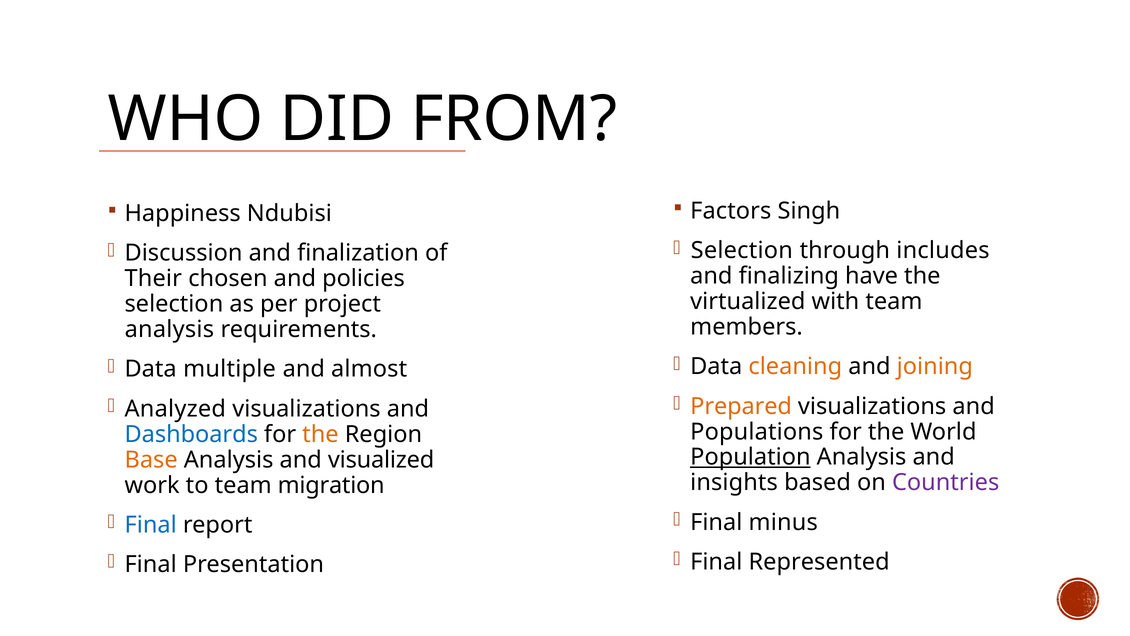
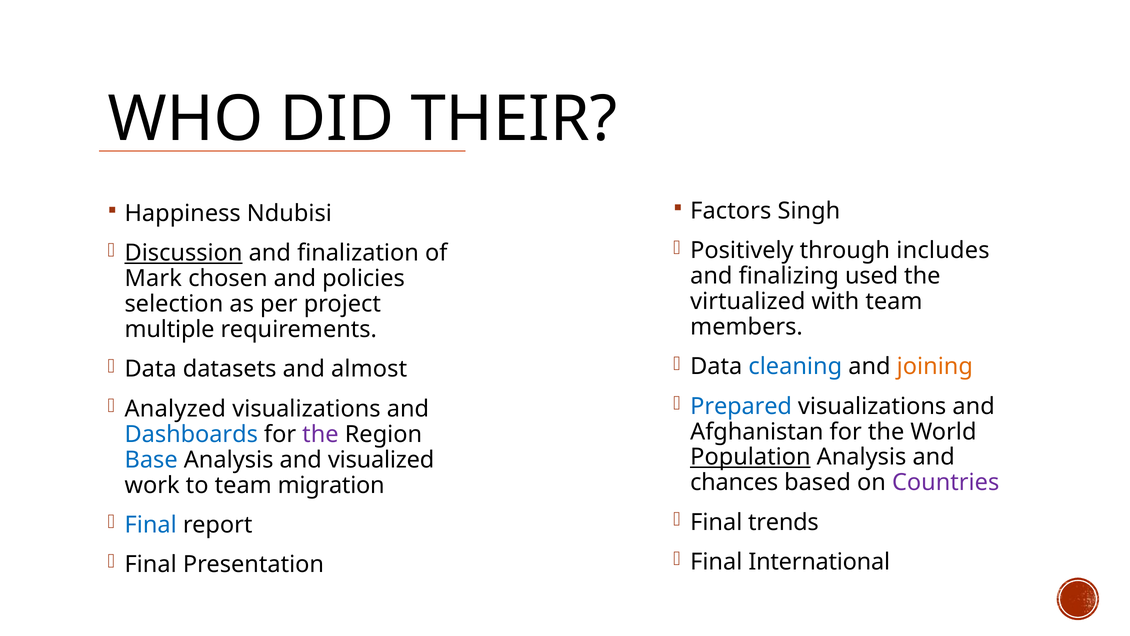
FROM: FROM -> THEIR
Selection at (742, 251): Selection -> Positively
Discussion underline: none -> present
have: have -> used
Their: Their -> Mark
analysis at (169, 329): analysis -> multiple
cleaning colour: orange -> blue
multiple: multiple -> datasets
Prepared colour: orange -> blue
Populations: Populations -> Afghanistan
the at (320, 434) colour: orange -> purple
Base colour: orange -> blue
insights: insights -> chances
minus: minus -> trends
Represented: Represented -> International
